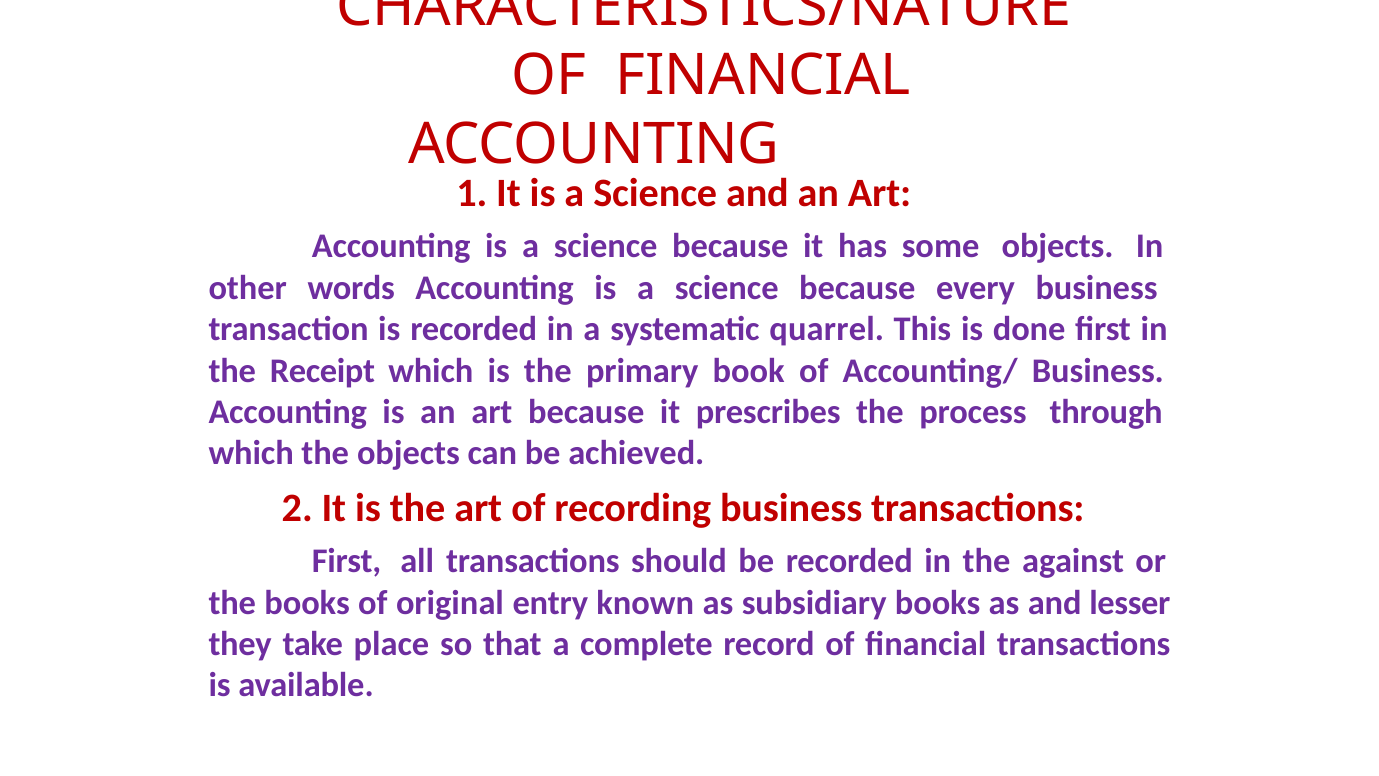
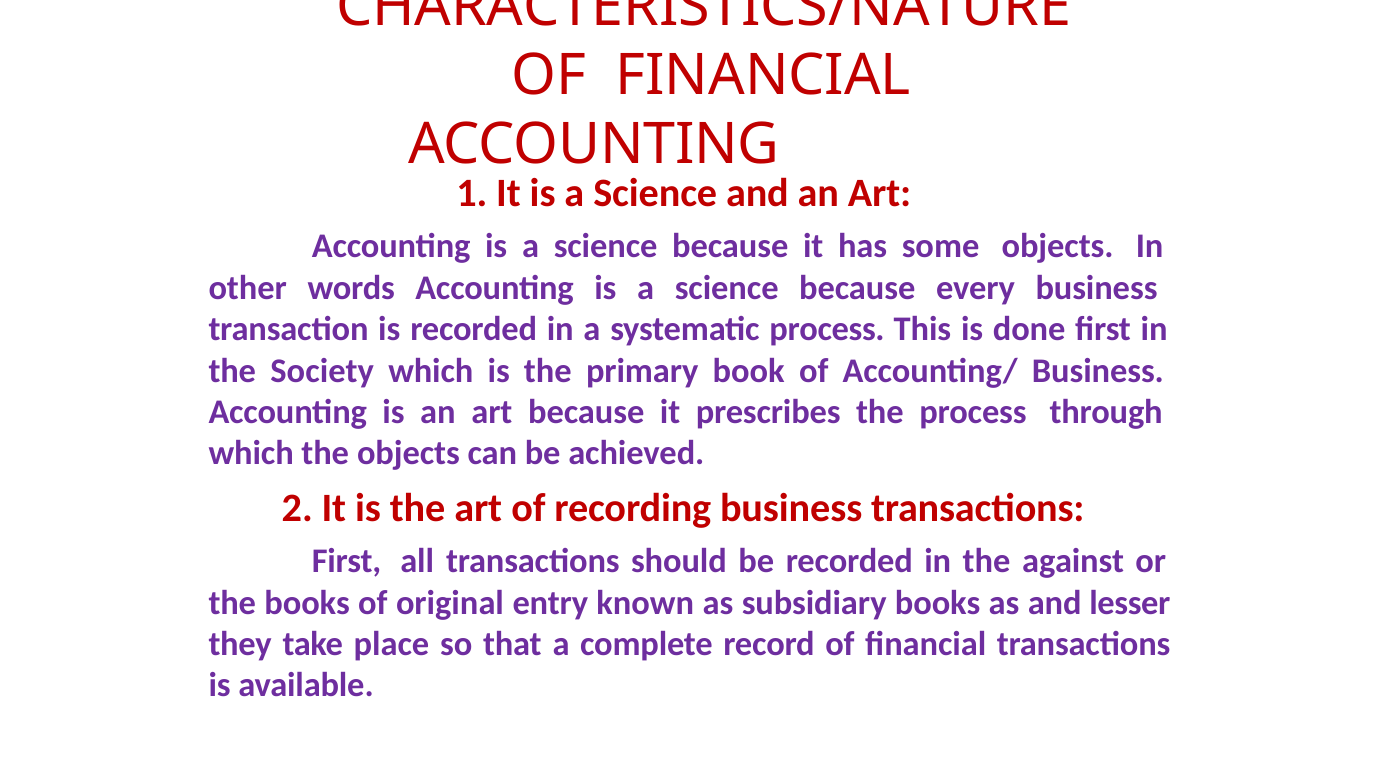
systematic quarrel: quarrel -> process
Receipt: Receipt -> Society
